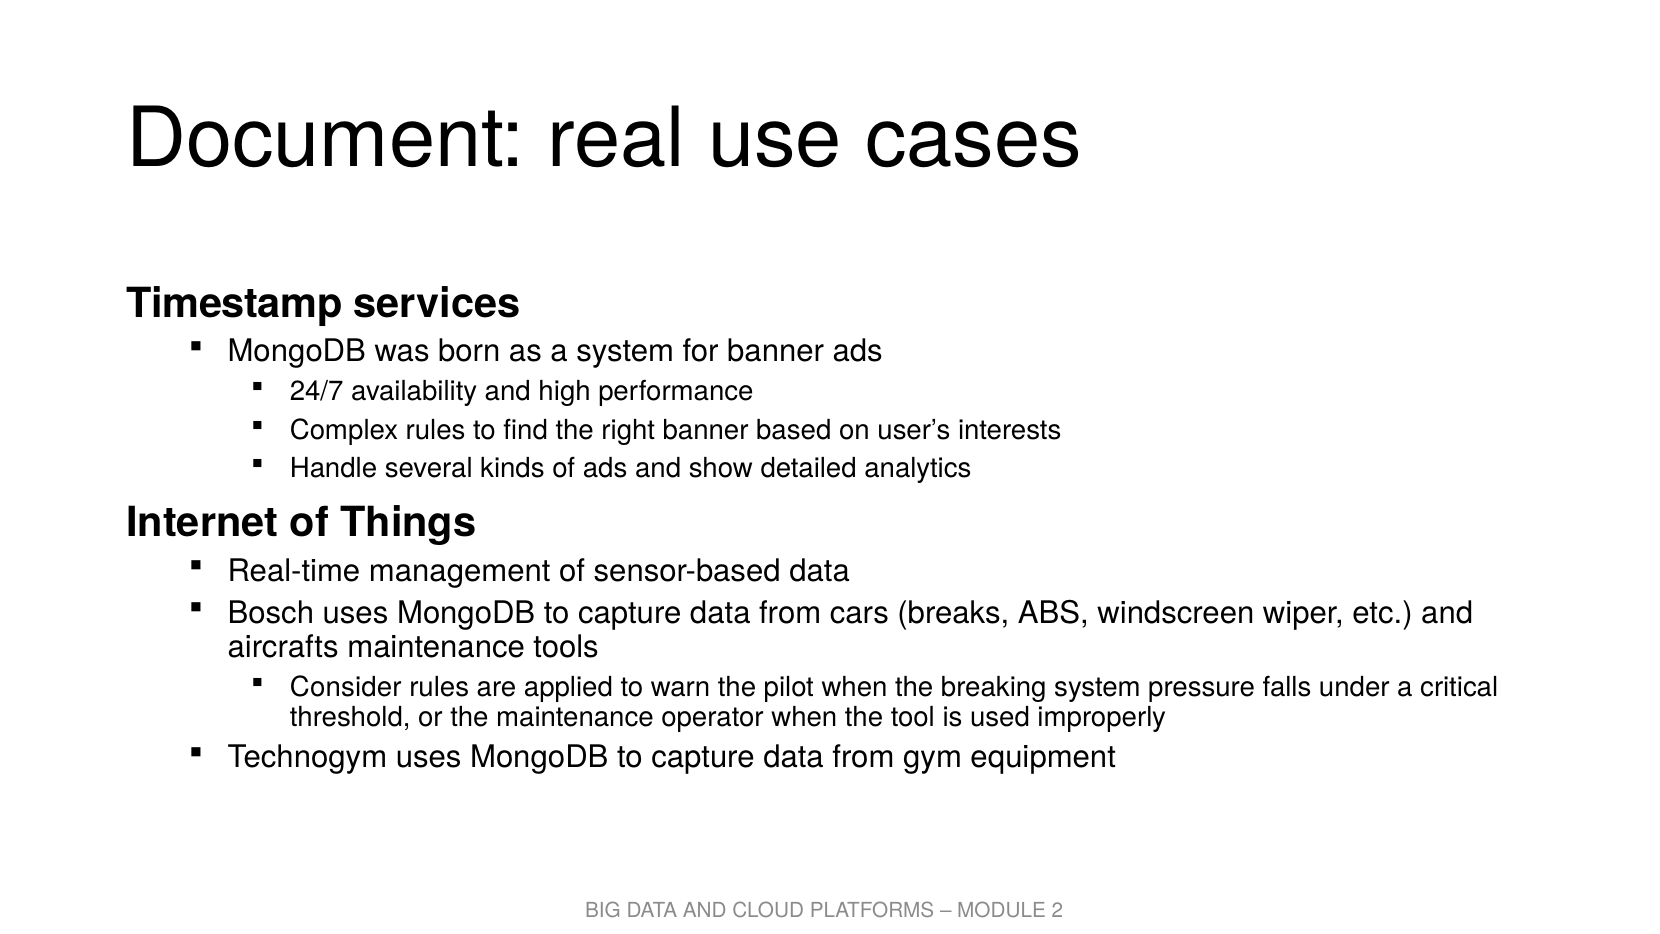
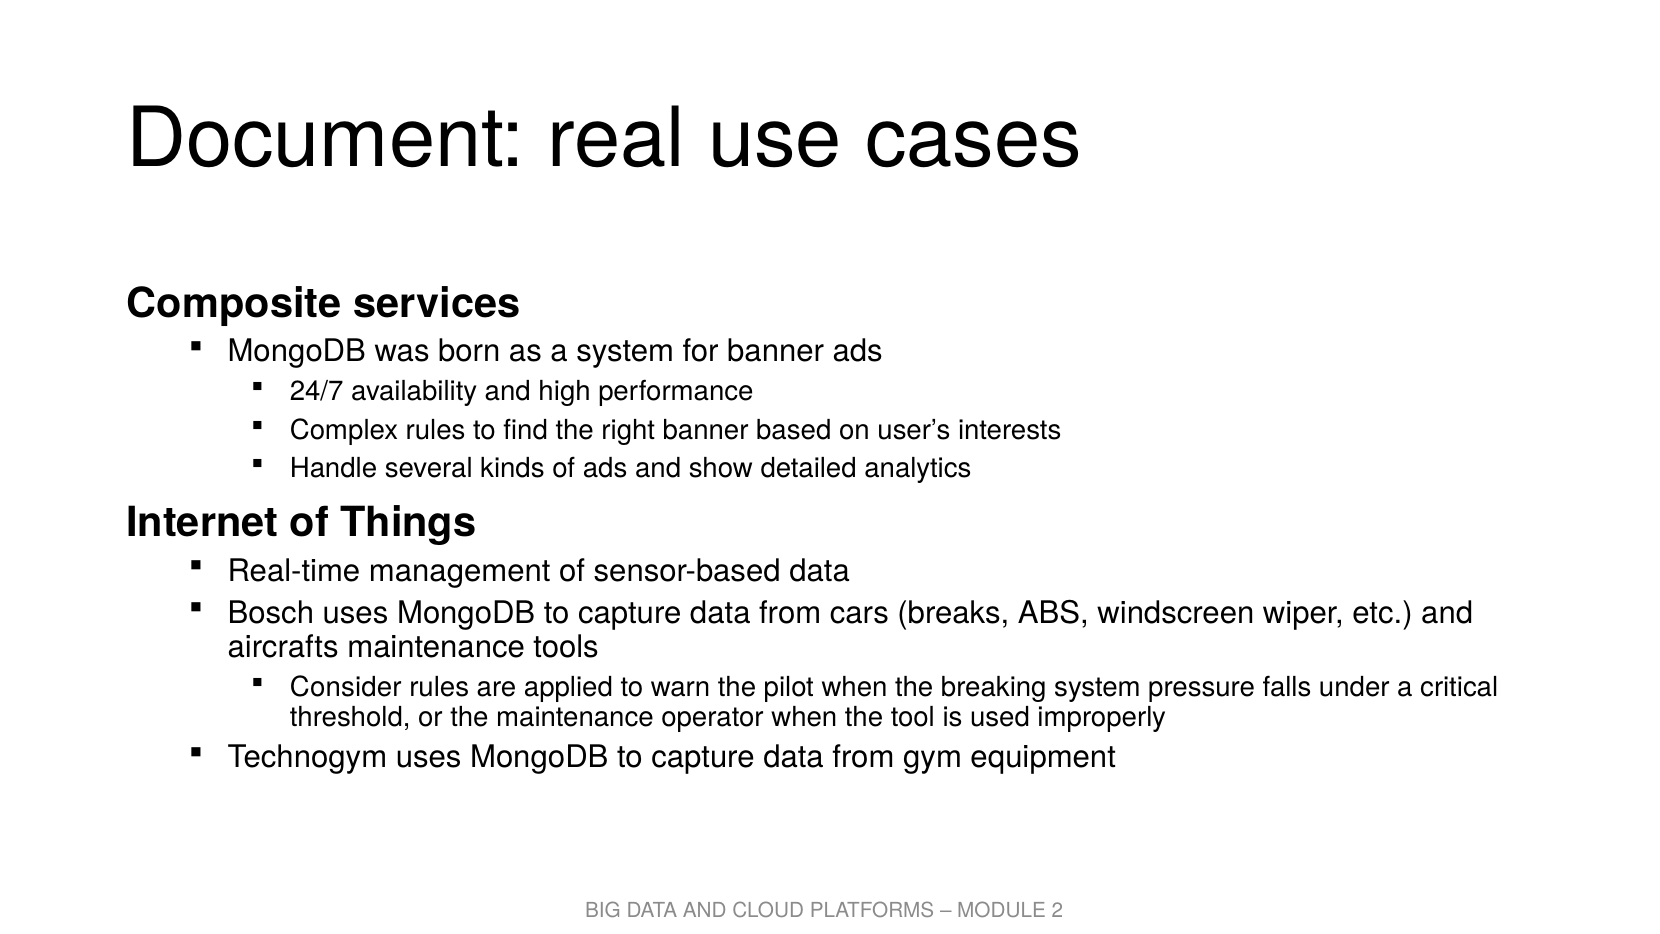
Timestamp: Timestamp -> Composite
